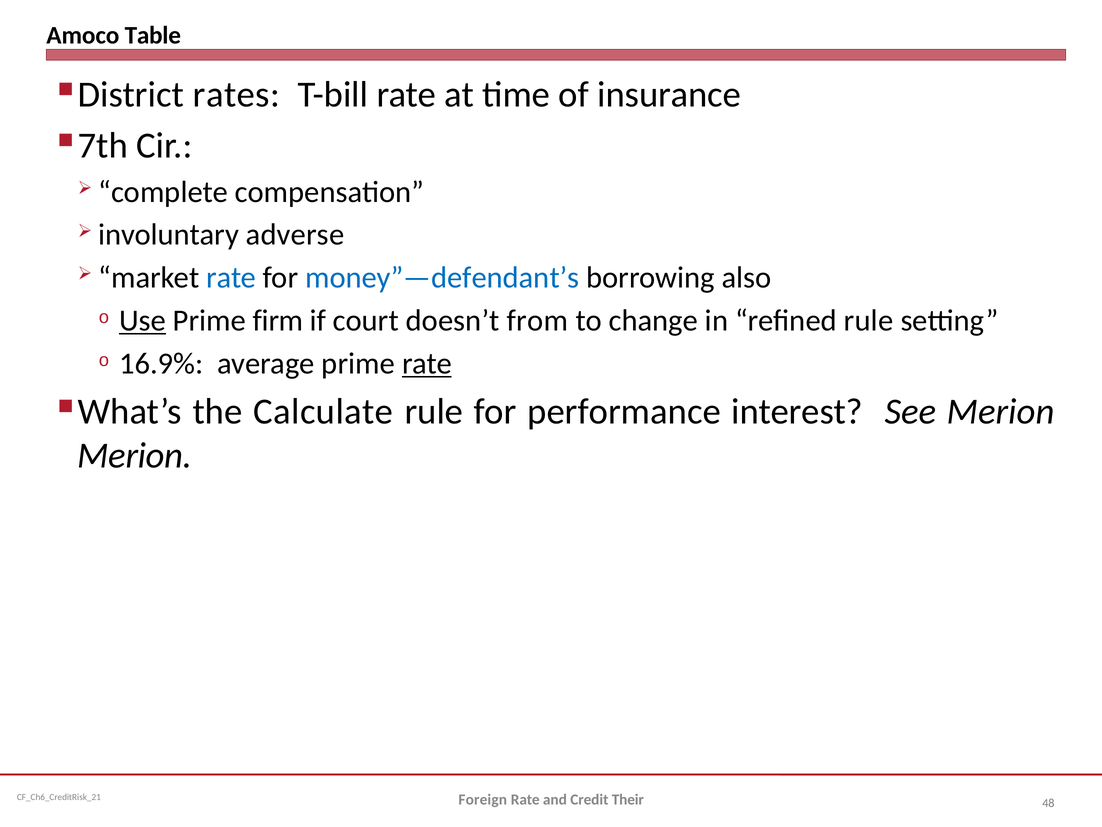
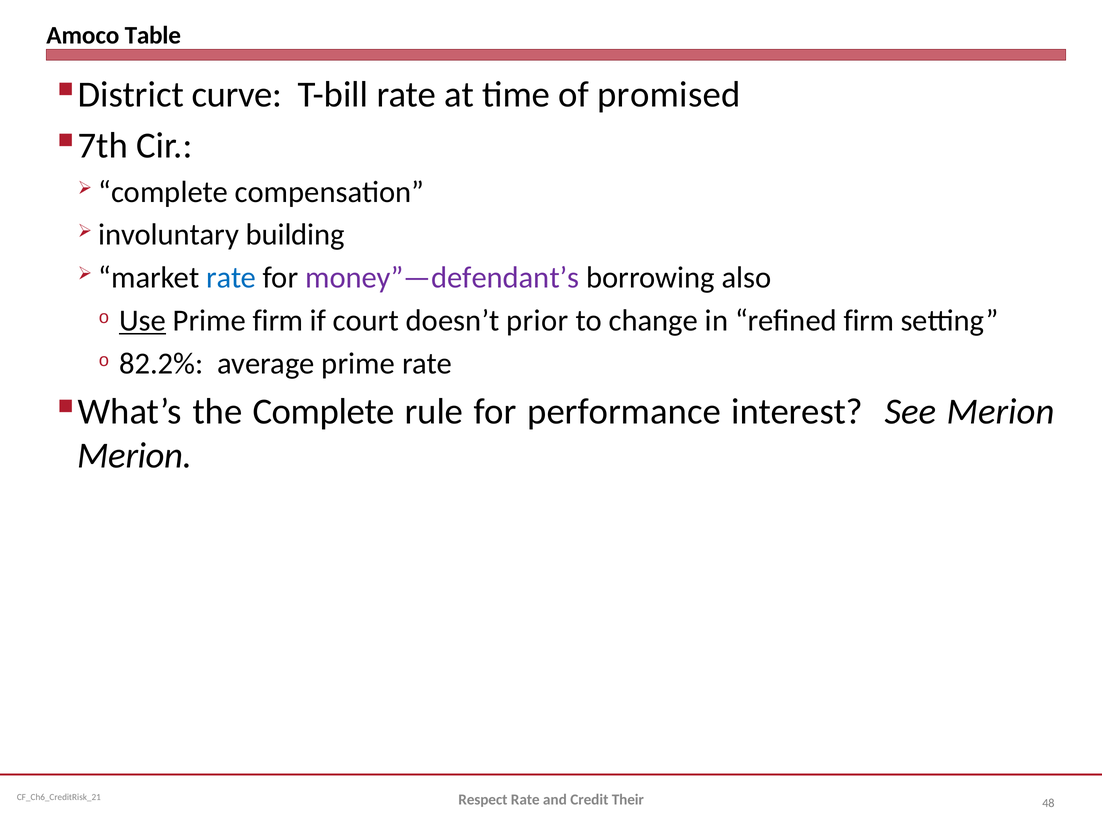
rates: rates -> curve
insurance: insurance -> promised
adverse: adverse -> building
money”—defendant’s colour: blue -> purple
from: from -> prior
refined rule: rule -> firm
16.9%: 16.9% -> 82.2%
rate at (427, 363) underline: present -> none
the Calculate: Calculate -> Complete
Foreign: Foreign -> Respect
